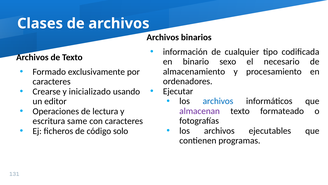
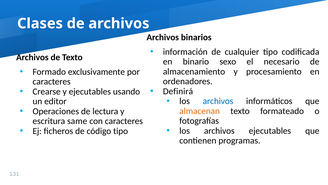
Ejecutar: Ejecutar -> Definirá
y inicializado: inicializado -> ejecutables
almacenan colour: purple -> orange
código solo: solo -> tipo
